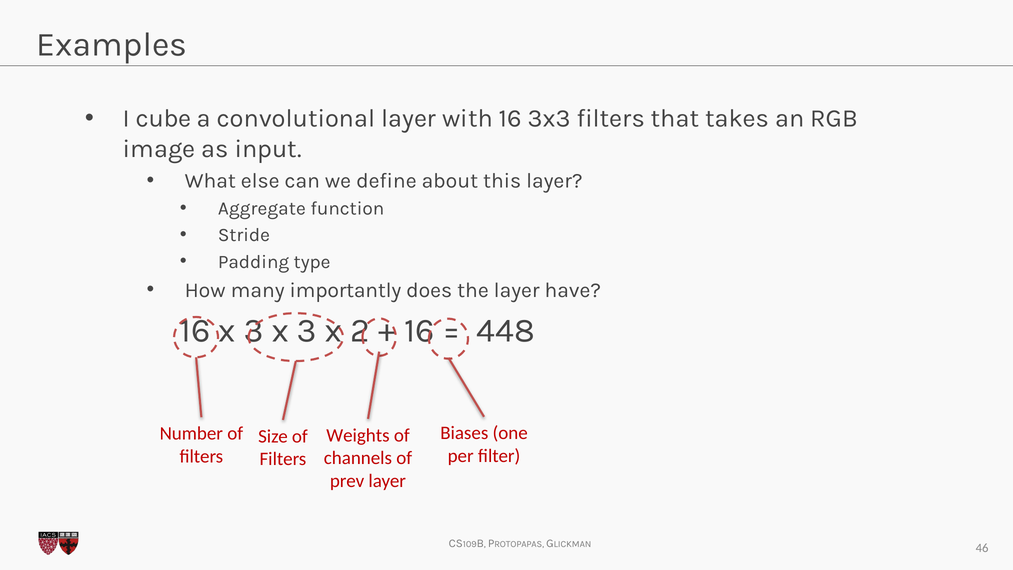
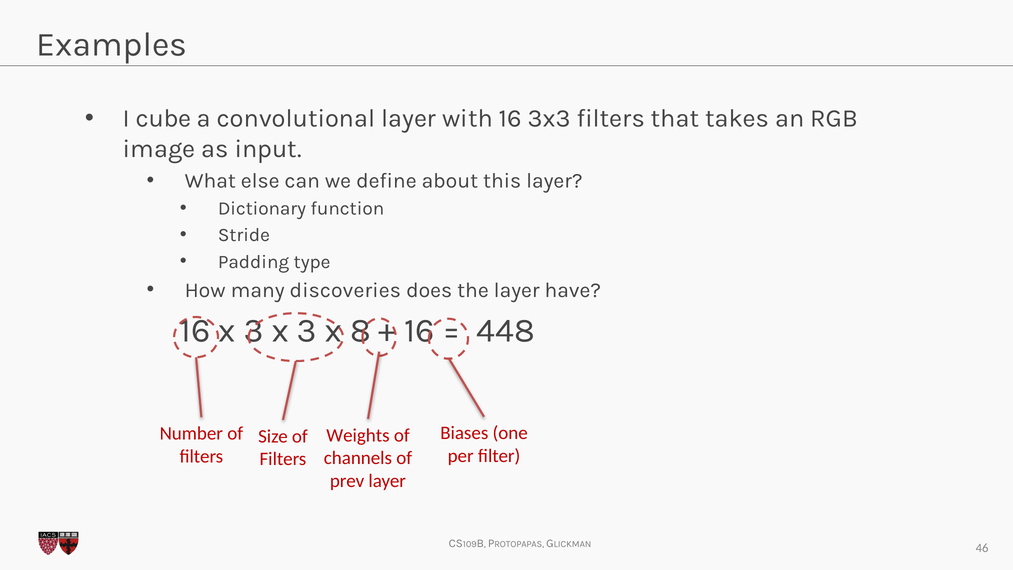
Aggregate: Aggregate -> Dictionary
importantly: importantly -> discoveries
2: 2 -> 8
